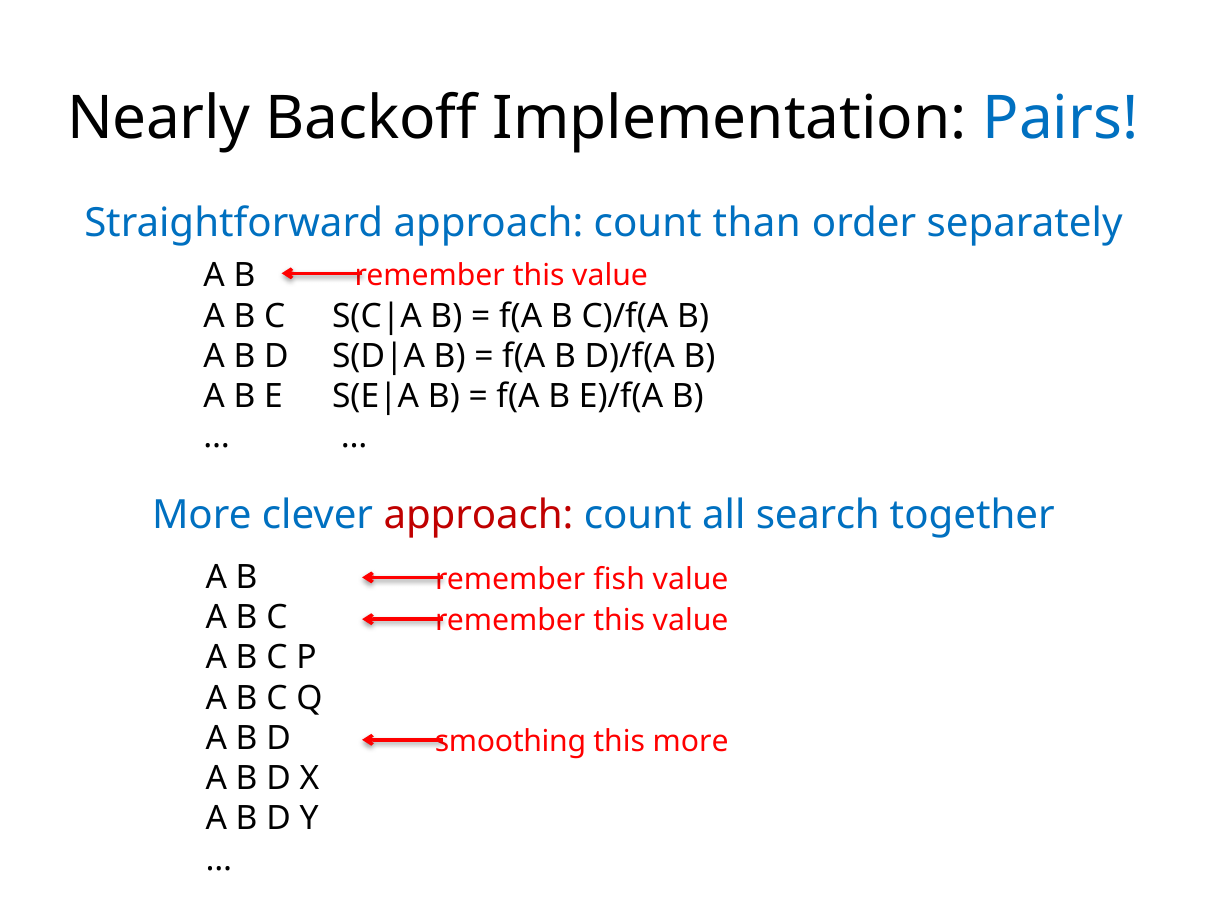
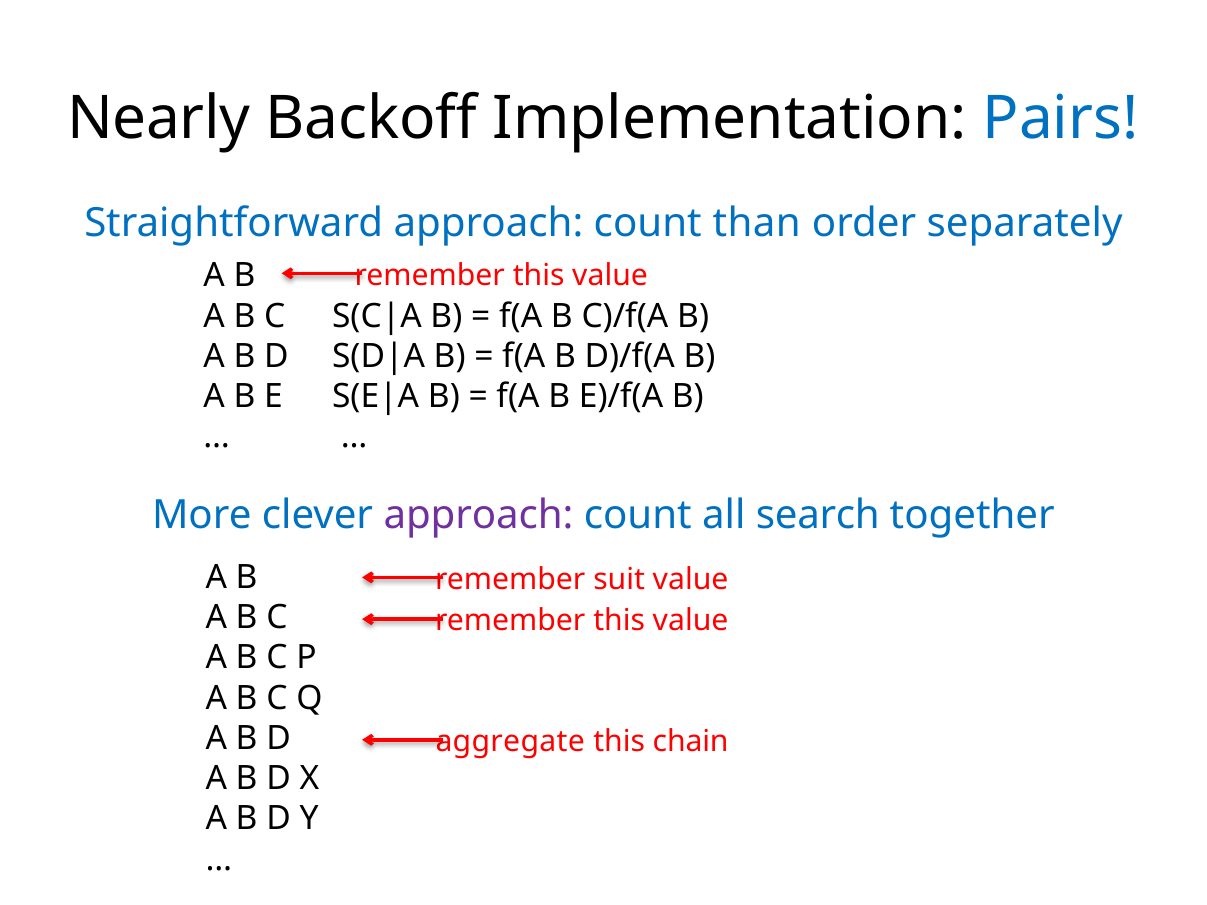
approach at (479, 516) colour: red -> purple
fish: fish -> suit
smoothing: smoothing -> aggregate
this more: more -> chain
